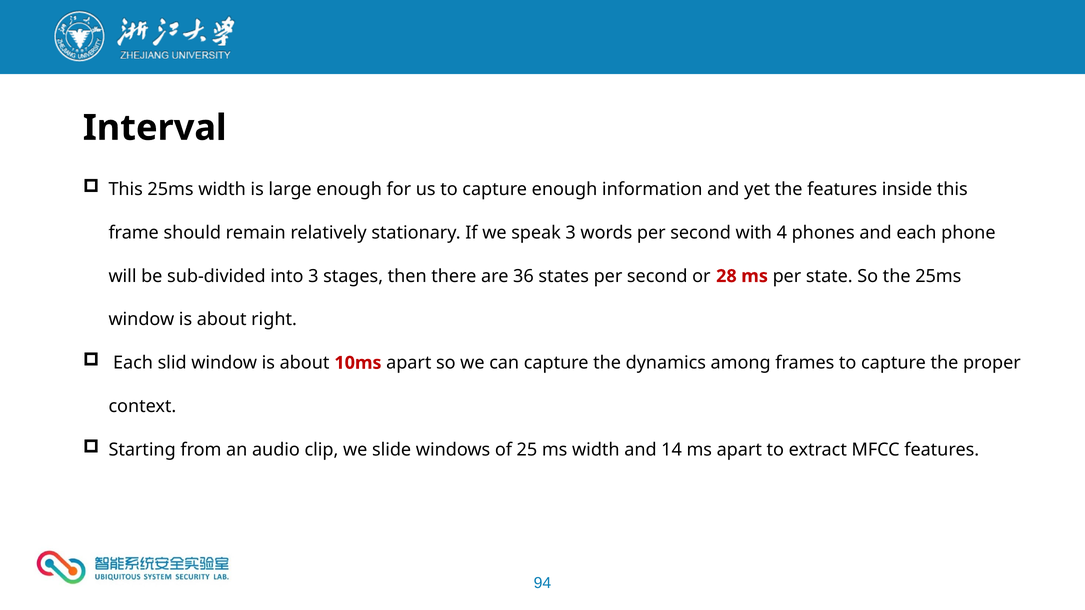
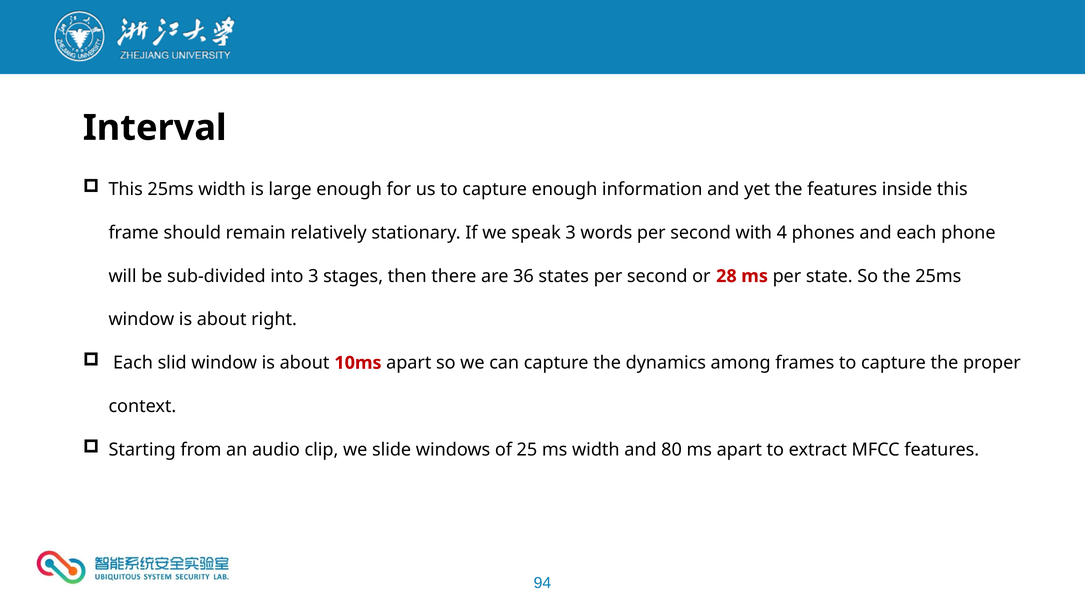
14: 14 -> 80
